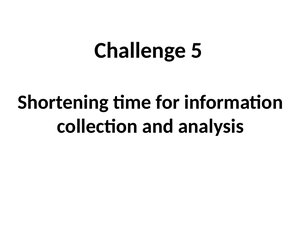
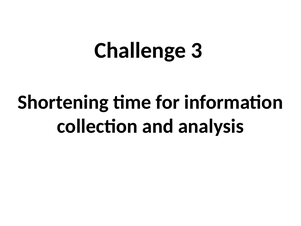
5: 5 -> 3
